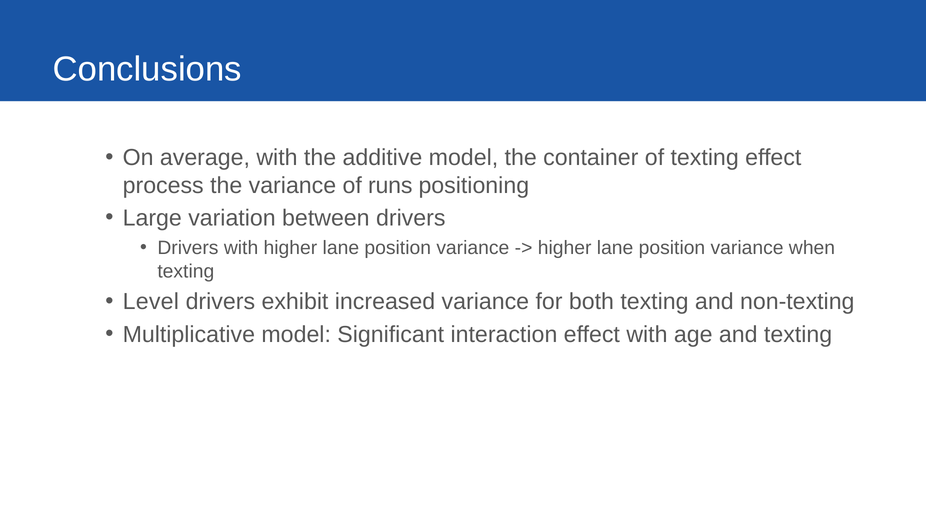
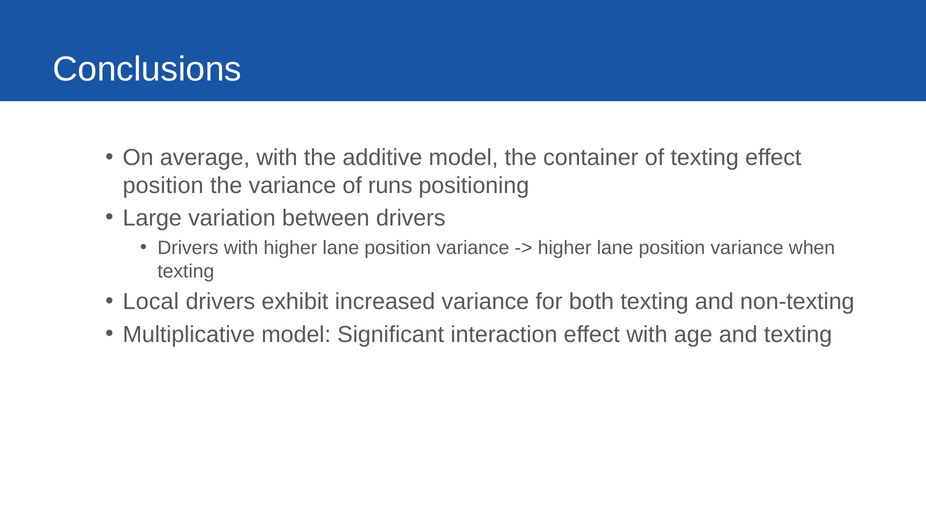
process at (163, 185): process -> position
Level: Level -> Local
